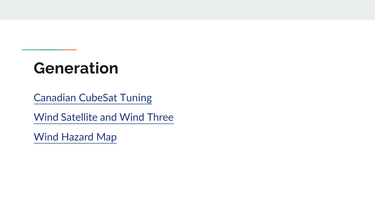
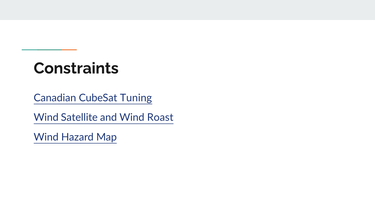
Generation: Generation -> Constraints
Three: Three -> Roast
